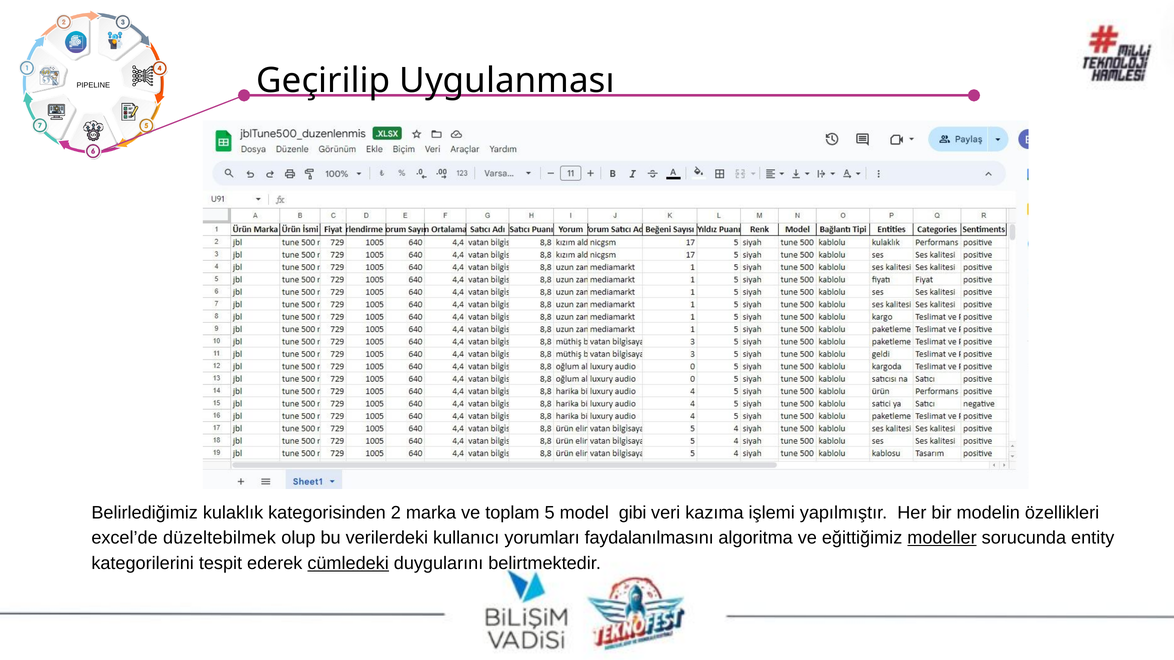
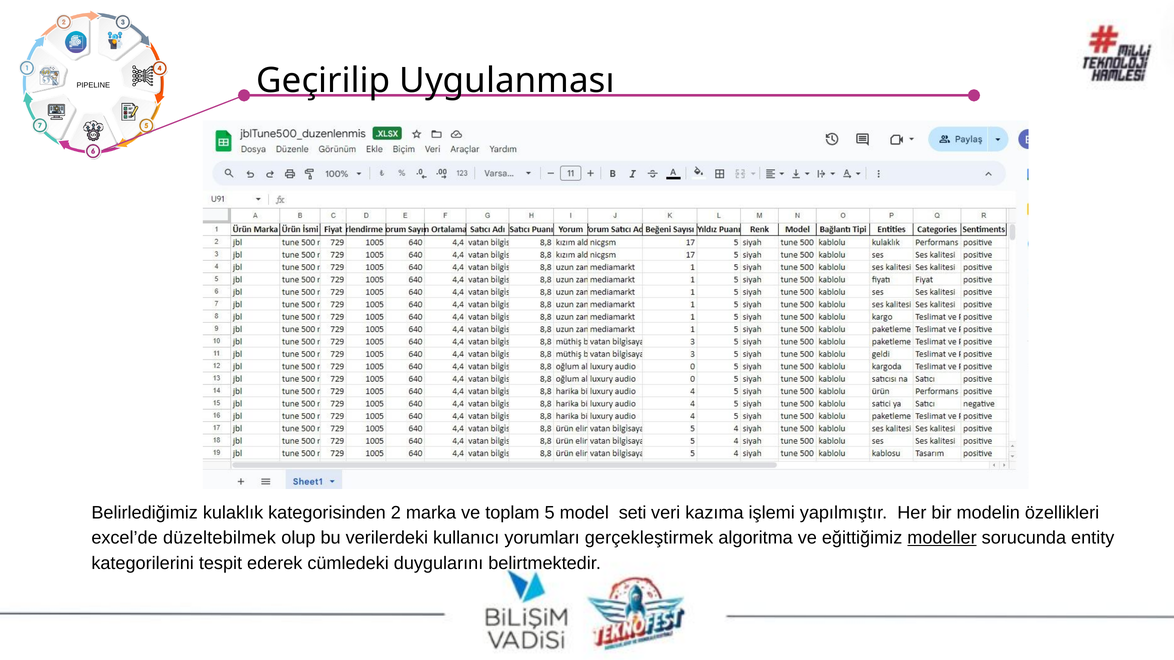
gibi: gibi -> seti
faydalanılmasını: faydalanılmasını -> gerçekleştirmek
cümledeki underline: present -> none
